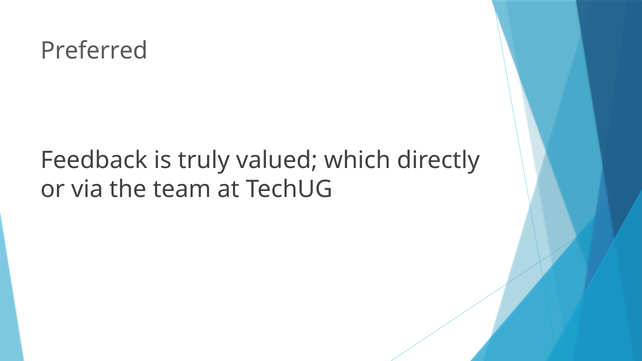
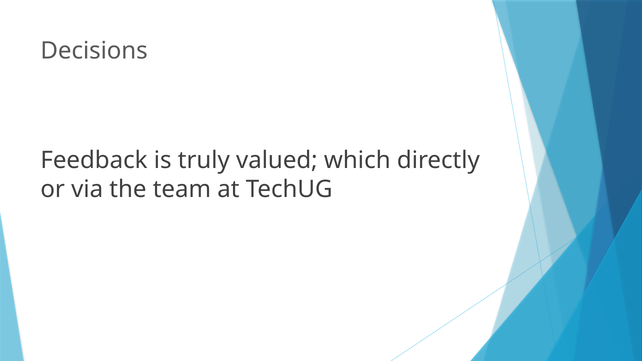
Preferred: Preferred -> Decisions
